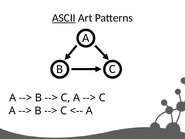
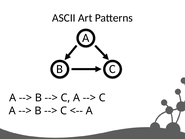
ASCII underline: present -> none
